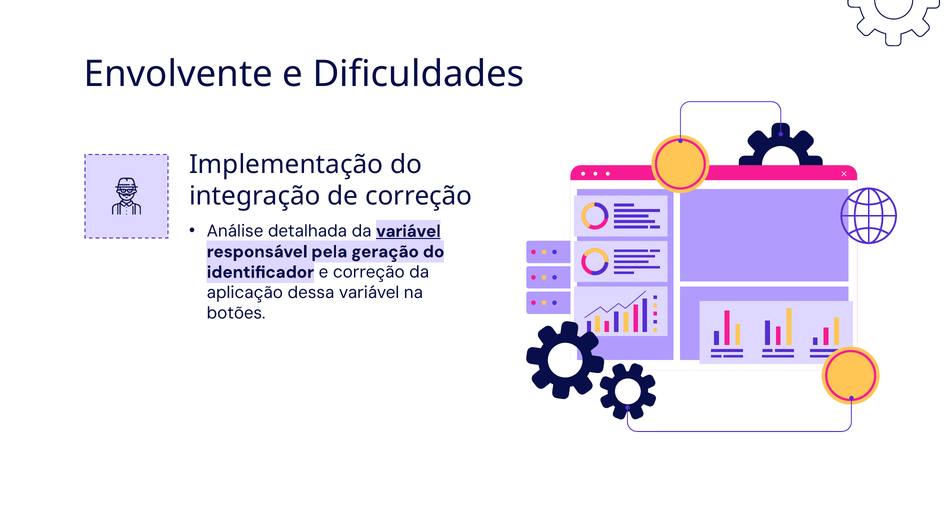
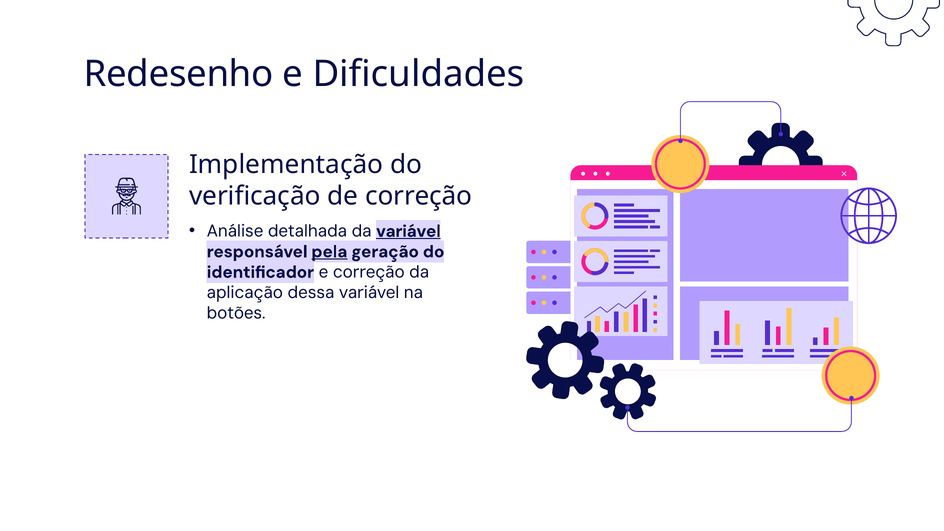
Envolvente: Envolvente -> Redesenho
integração: integração -> verificação
pela underline: none -> present
